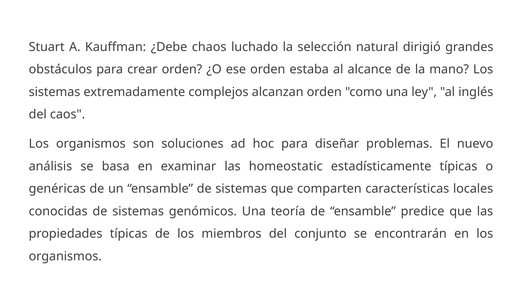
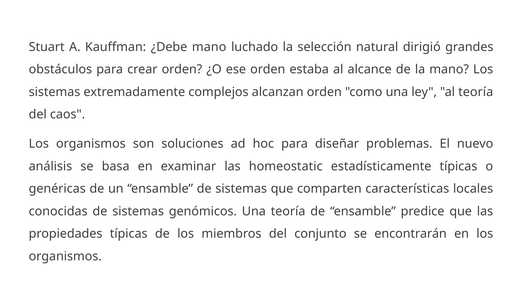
¿Debe chaos: chaos -> mano
al inglés: inglés -> teoría
